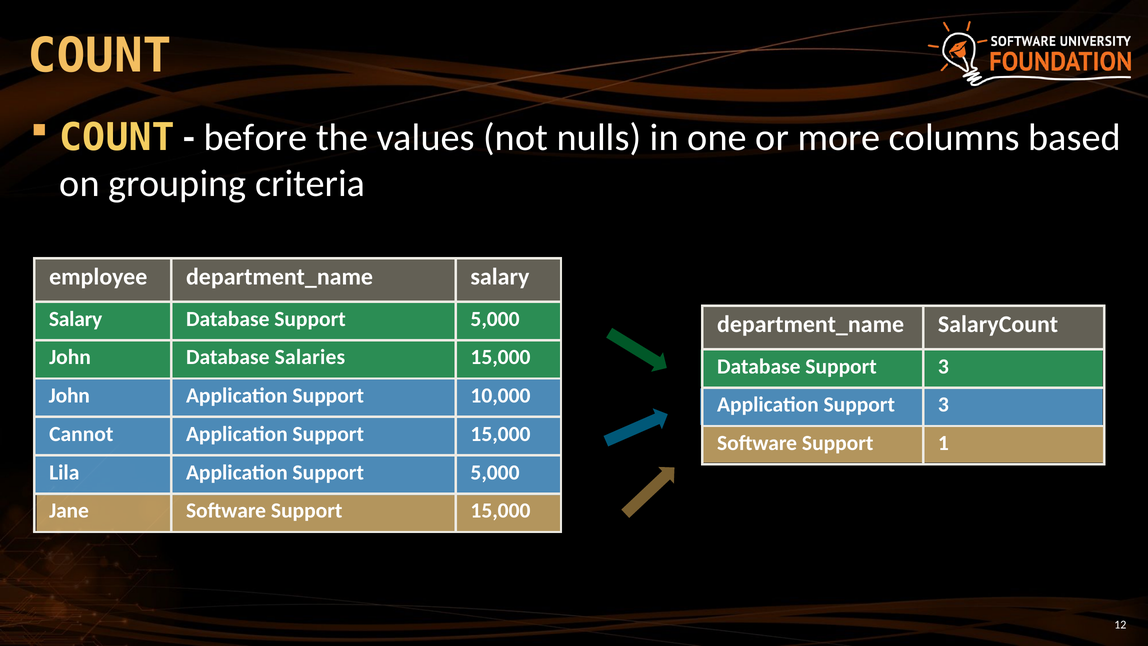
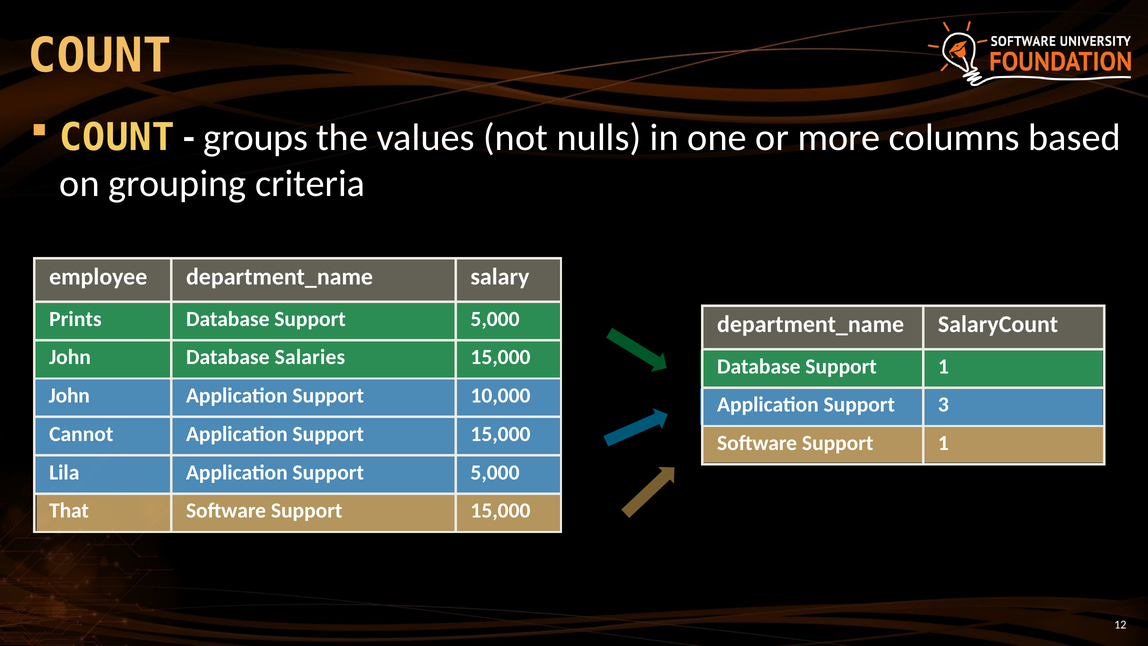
before: before -> groups
Salary at (76, 319): Salary -> Prints
Database Support 3: 3 -> 1
Jane: Jane -> That
